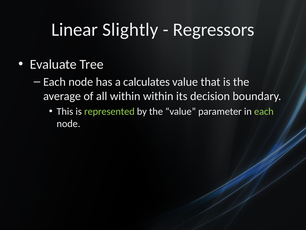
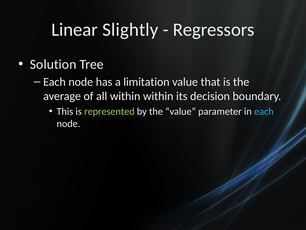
Evaluate: Evaluate -> Solution
calculates: calculates -> limitation
each at (264, 111) colour: light green -> light blue
